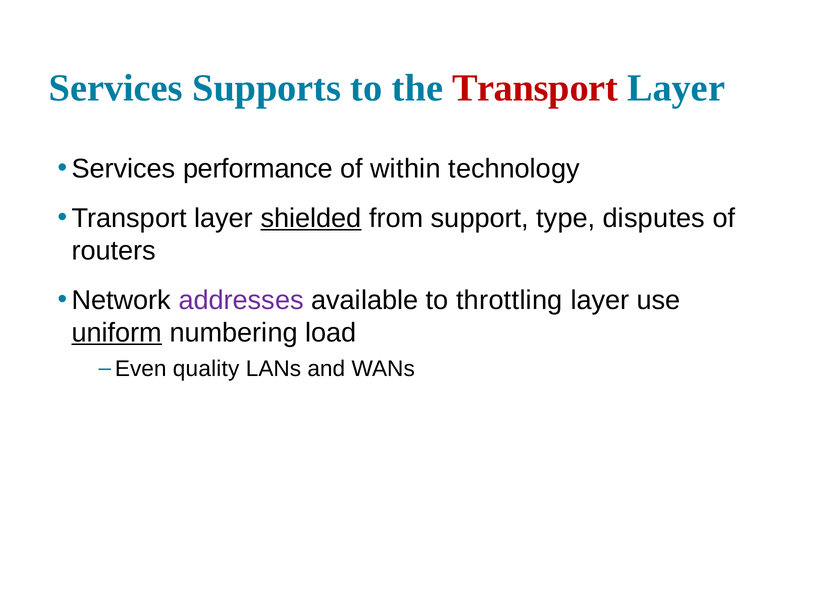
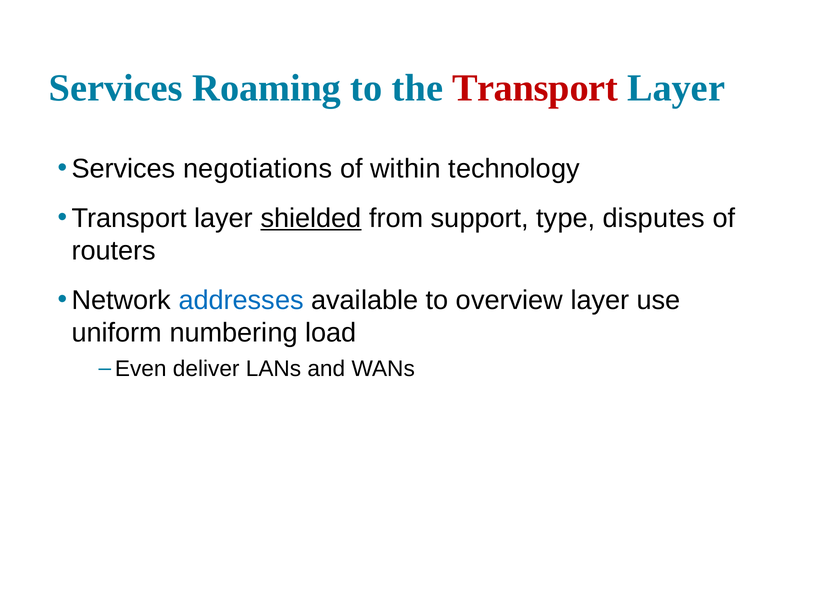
Supports: Supports -> Roaming
performance: performance -> negotiations
addresses colour: purple -> blue
throttling: throttling -> overview
uniform underline: present -> none
quality: quality -> deliver
